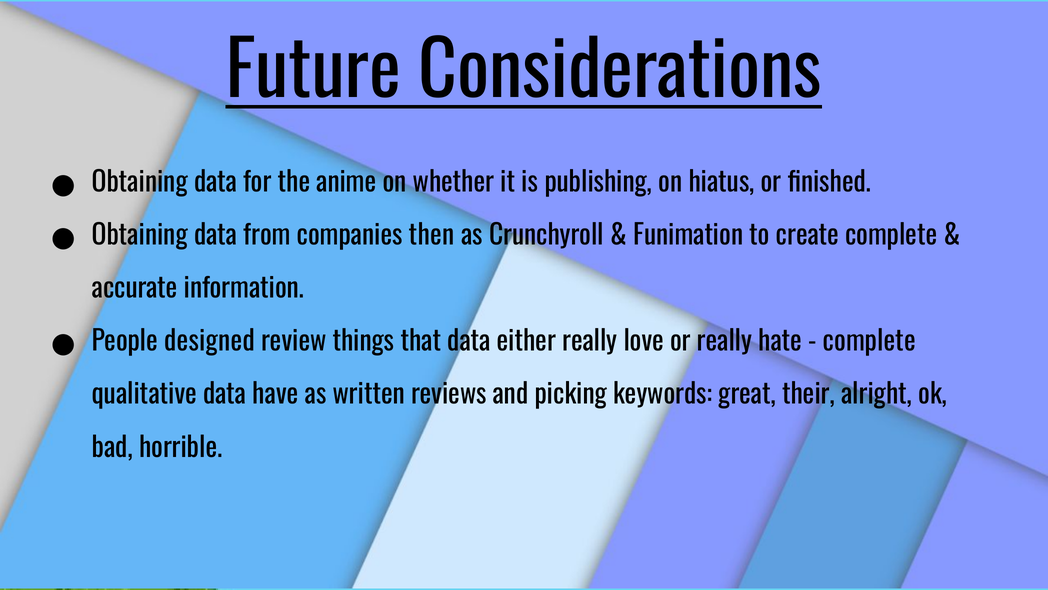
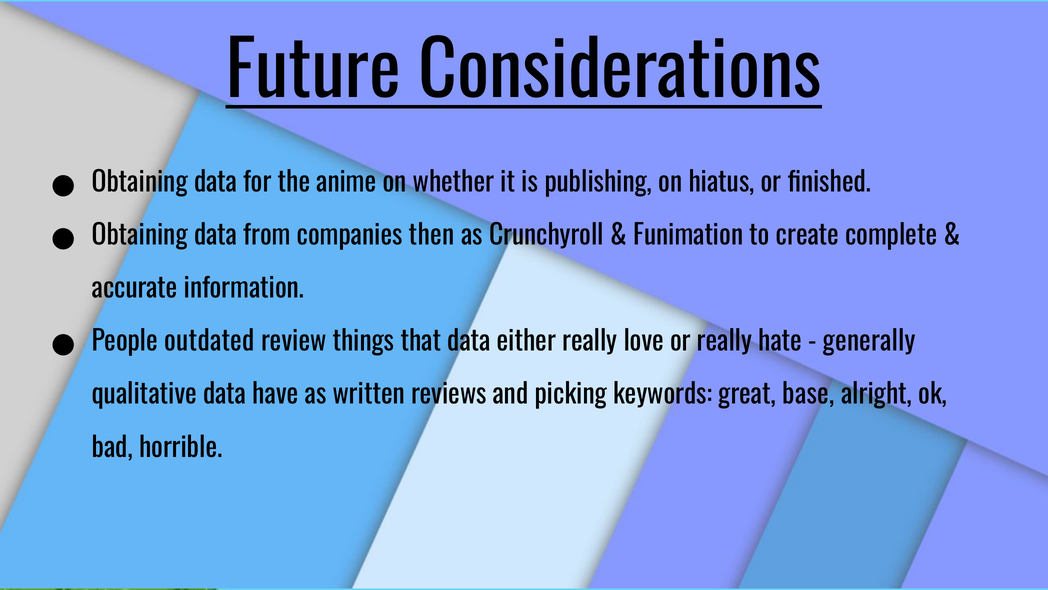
designed: designed -> outdated
complete at (869, 341): complete -> generally
their: their -> base
